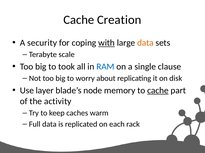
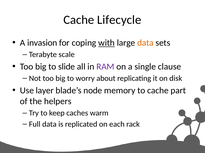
Creation: Creation -> Lifecycle
security: security -> invasion
took: took -> slide
RAM colour: blue -> purple
cache at (158, 91) underline: present -> none
activity: activity -> helpers
